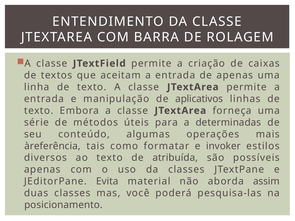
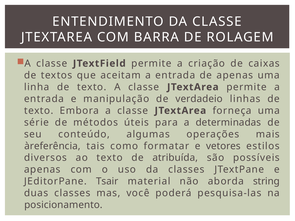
aplicativos: aplicativos -> verdadeio
invoker: invoker -> vetores
Evita: Evita -> Tsair
assim: assim -> string
